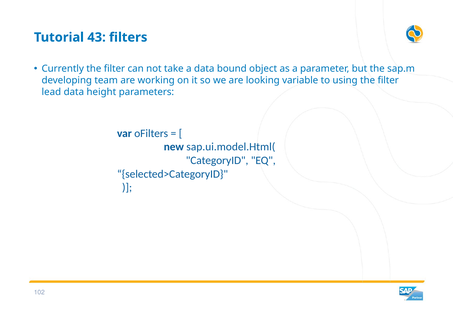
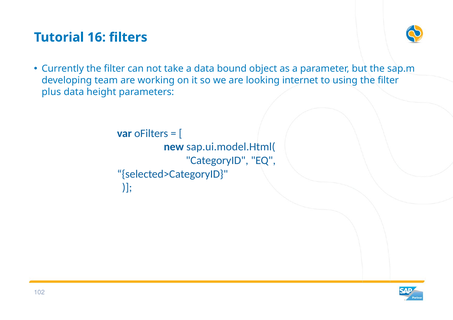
43: 43 -> 16
variable: variable -> internet
lead: lead -> plus
